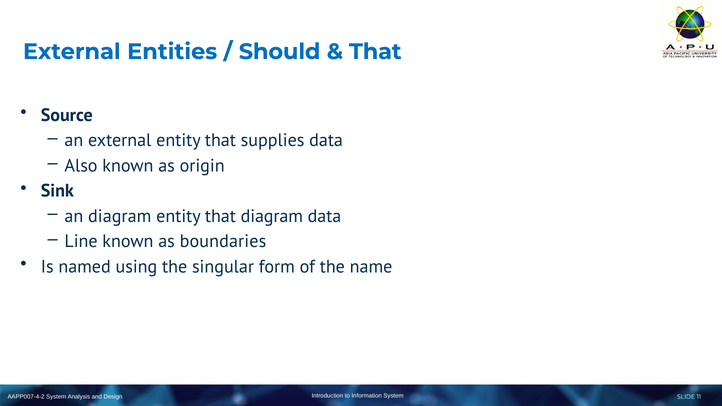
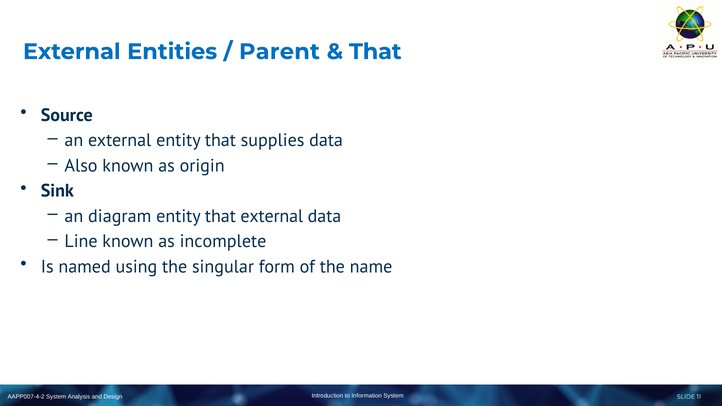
Should: Should -> Parent
that diagram: diagram -> external
boundaries: boundaries -> incomplete
